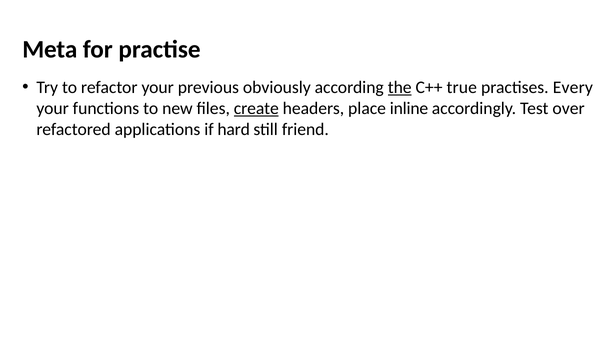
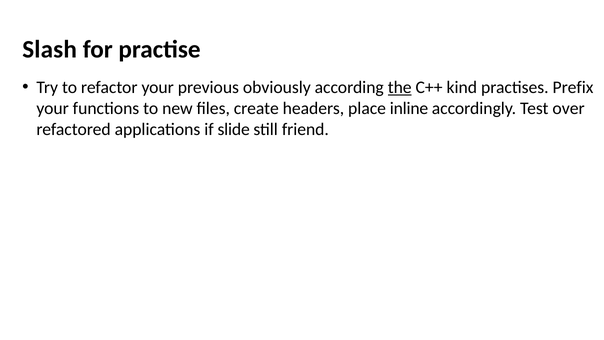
Meta: Meta -> Slash
true: true -> kind
Every: Every -> Prefix
create underline: present -> none
hard: hard -> slide
